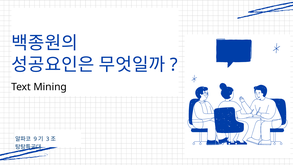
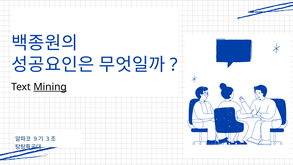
Mining underline: none -> present
